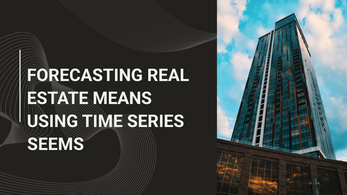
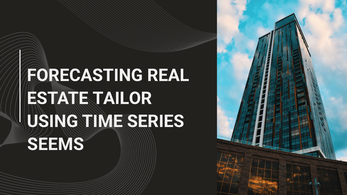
MEANS: MEANS -> TAILOR
